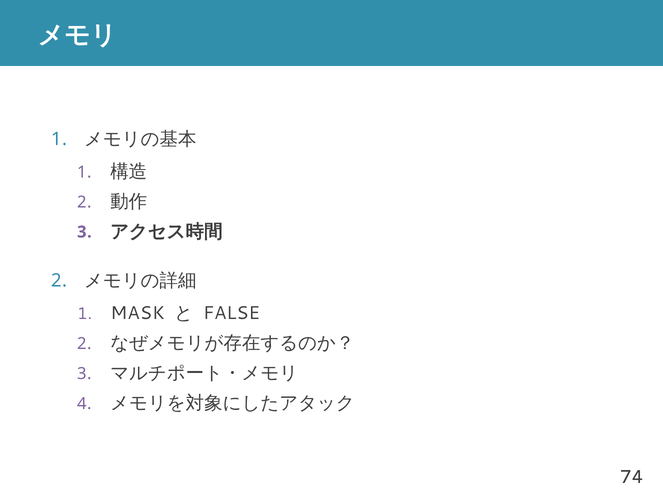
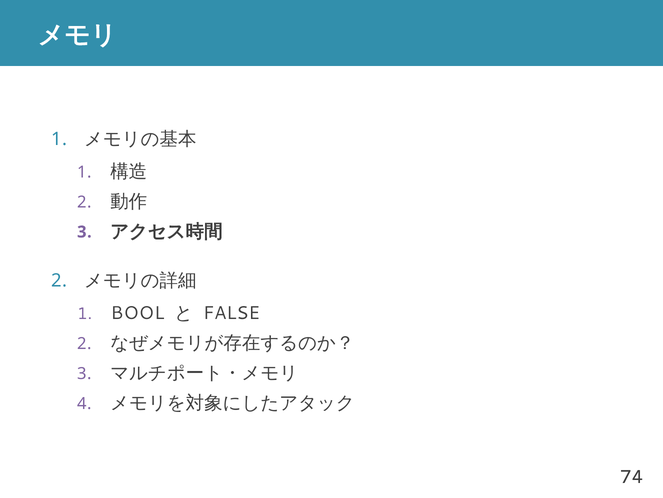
MASK: MASK -> BOOL
